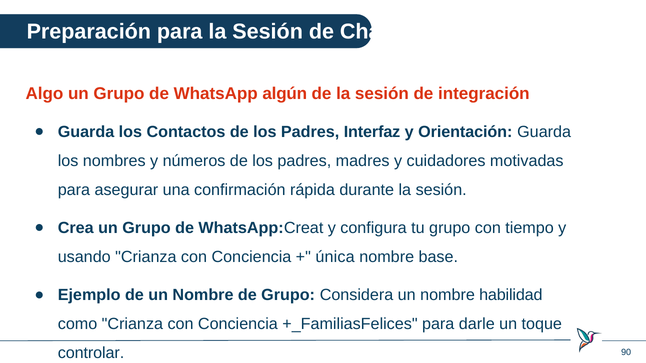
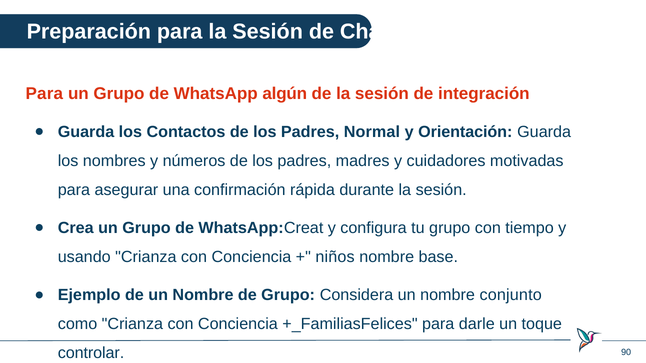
Algo at (44, 94): Algo -> Para
Interfaz: Interfaz -> Normal
única: única -> niños
habilidad: habilidad -> conjunto
